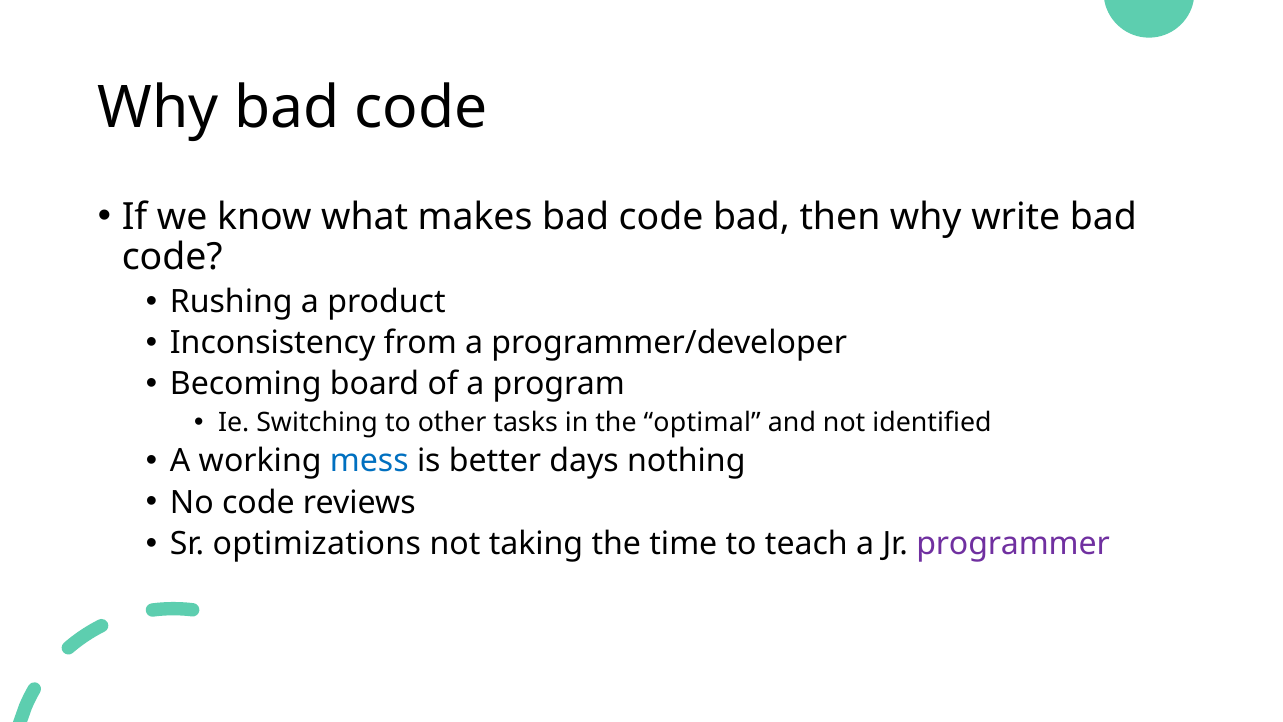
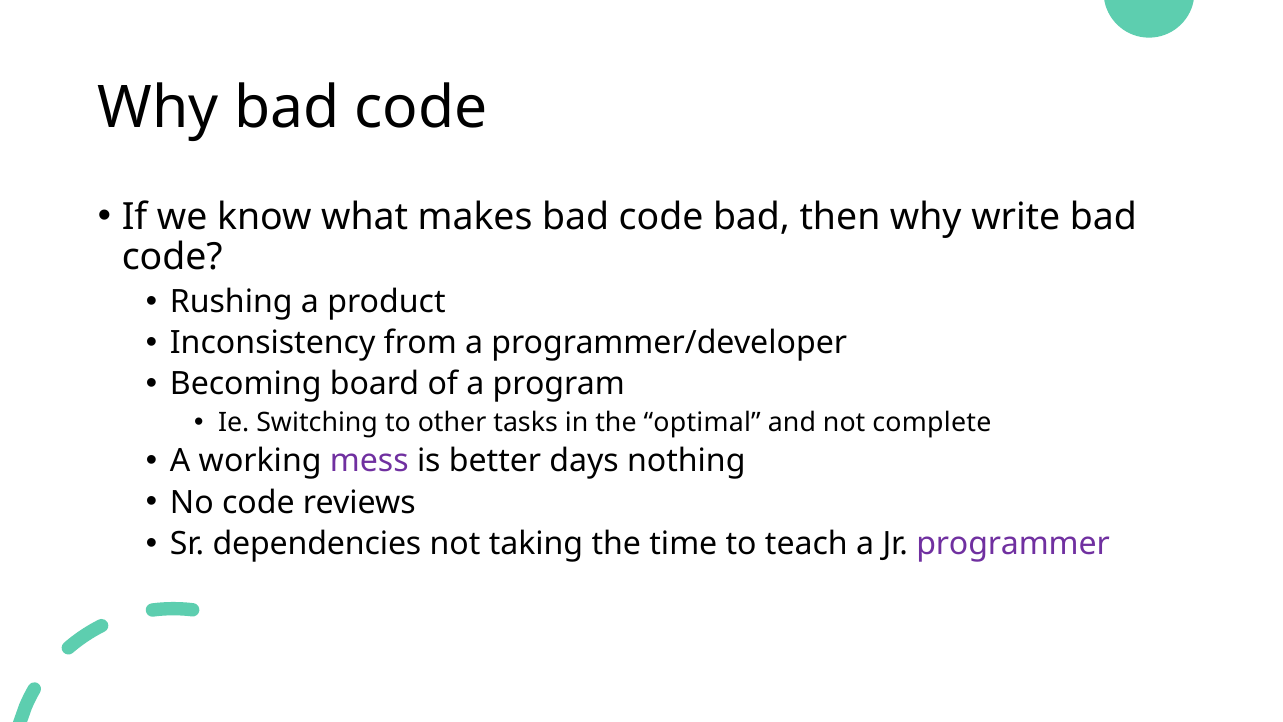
identified: identified -> complete
mess colour: blue -> purple
optimizations: optimizations -> dependencies
